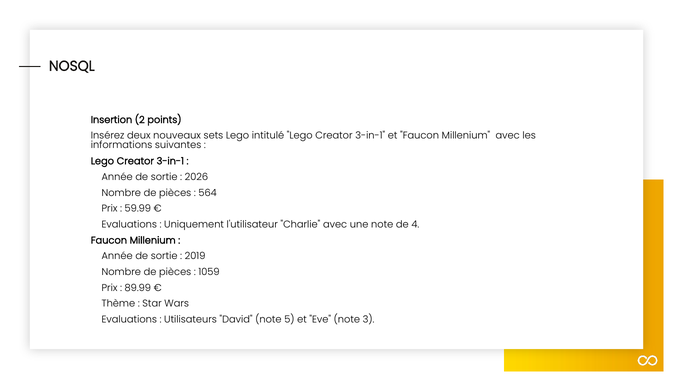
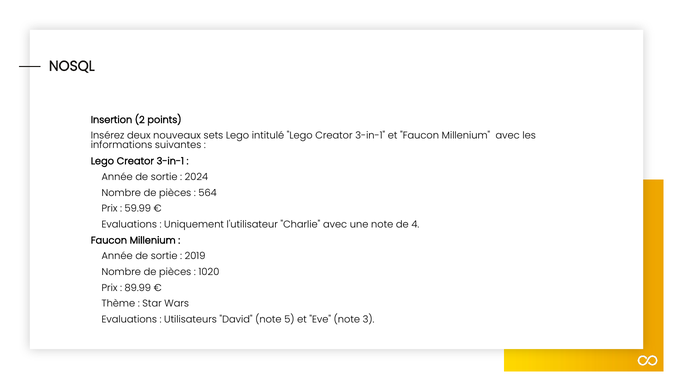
2026: 2026 -> 2024
1059: 1059 -> 1020
